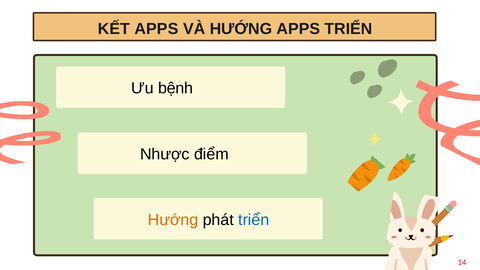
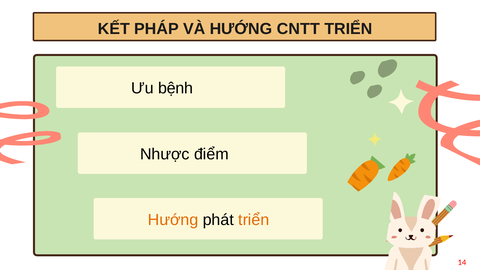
KẾT APPS: APPS -> PHÁP
HƯỚNG APPS: APPS -> CNTT
triển at (254, 220) colour: blue -> orange
